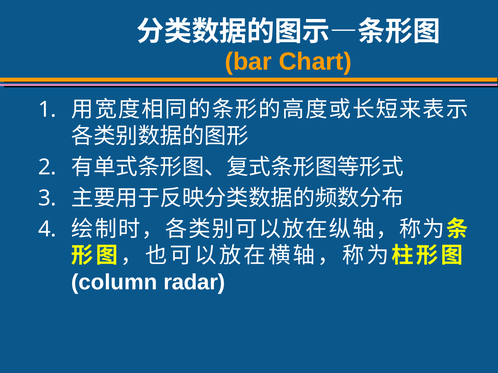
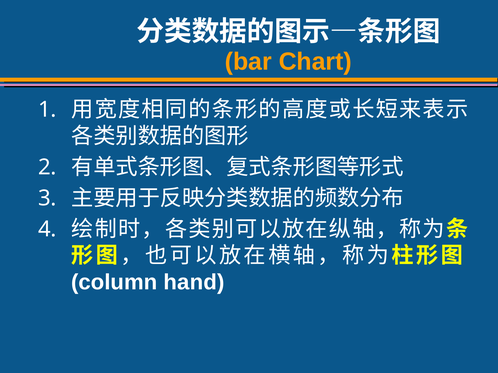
radar: radar -> hand
